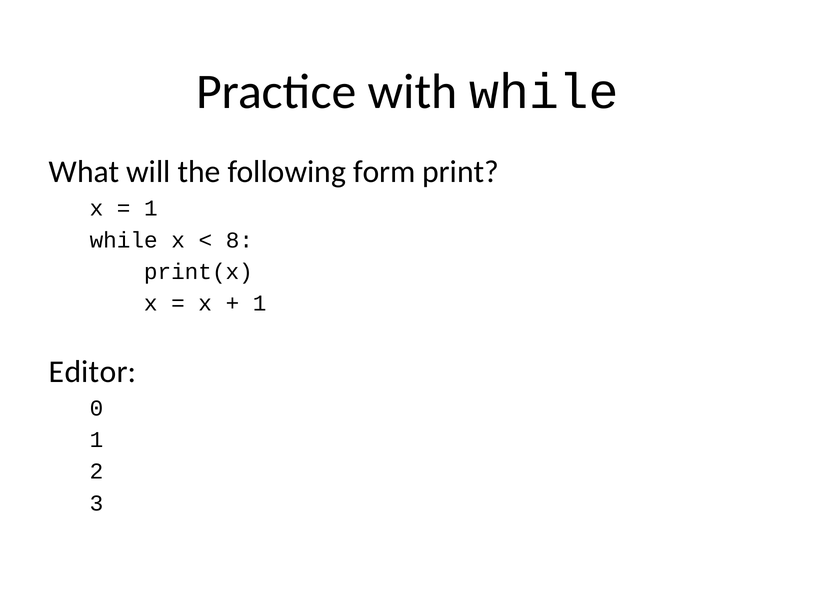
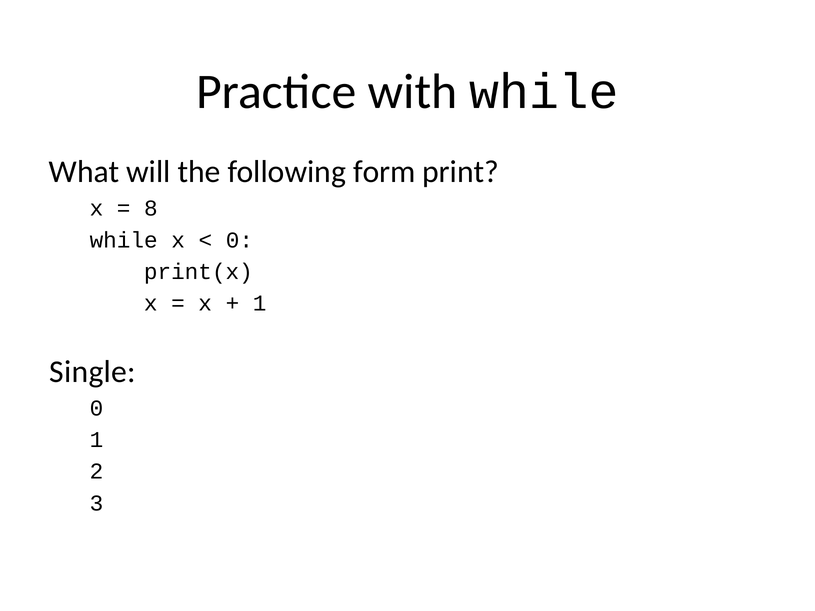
1 at (151, 209): 1 -> 8
8 at (239, 240): 8 -> 0
Editor: Editor -> Single
